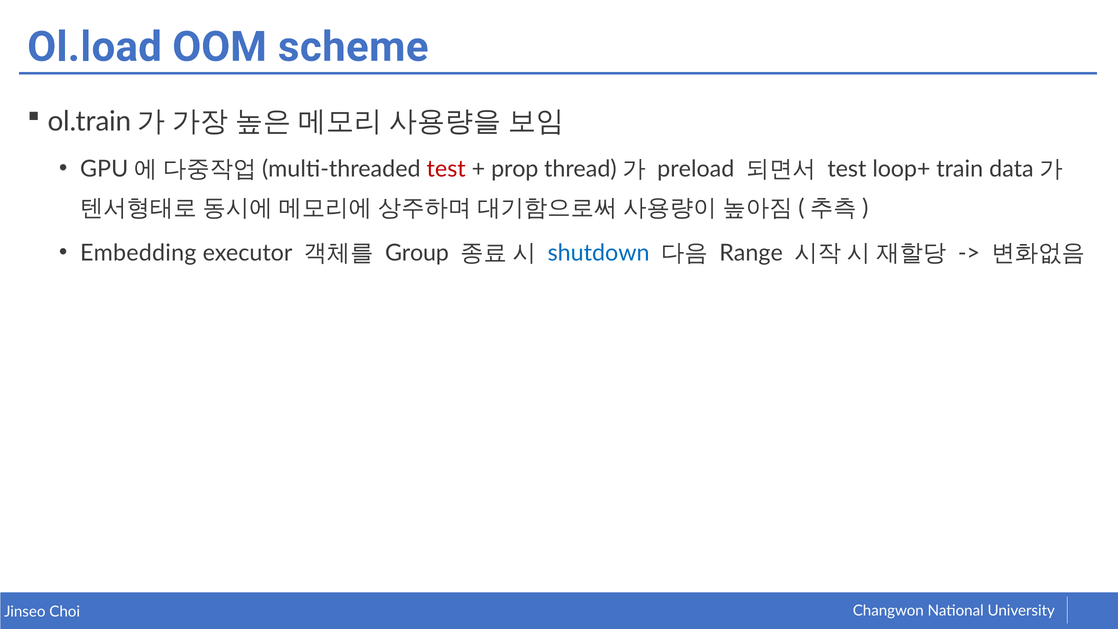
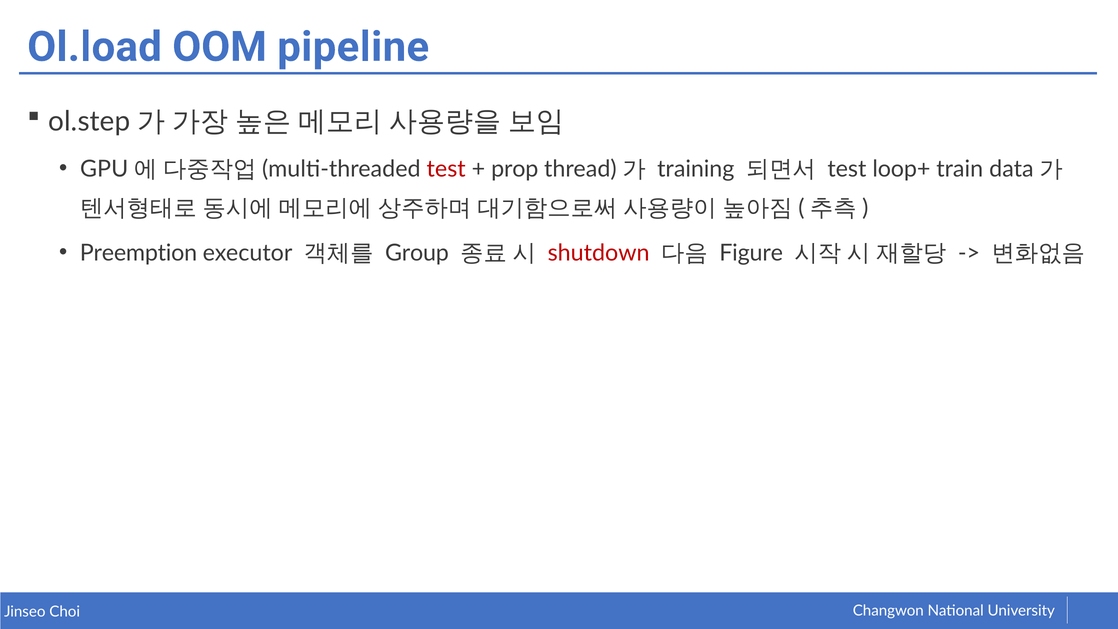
scheme: scheme -> pipeline
ol.train: ol.train -> ol.step
preload: preload -> training
Embedding: Embedding -> Preemption
shutdown colour: blue -> red
Range: Range -> Figure
